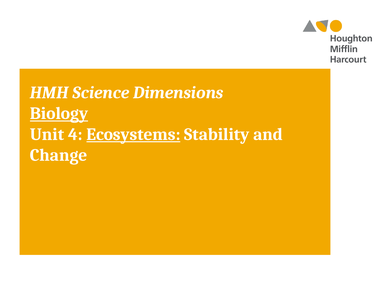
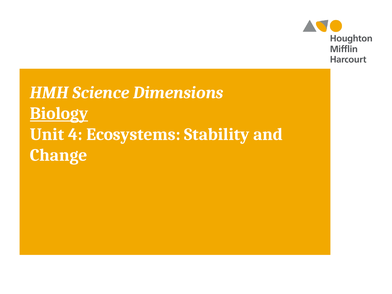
Ecosystems underline: present -> none
